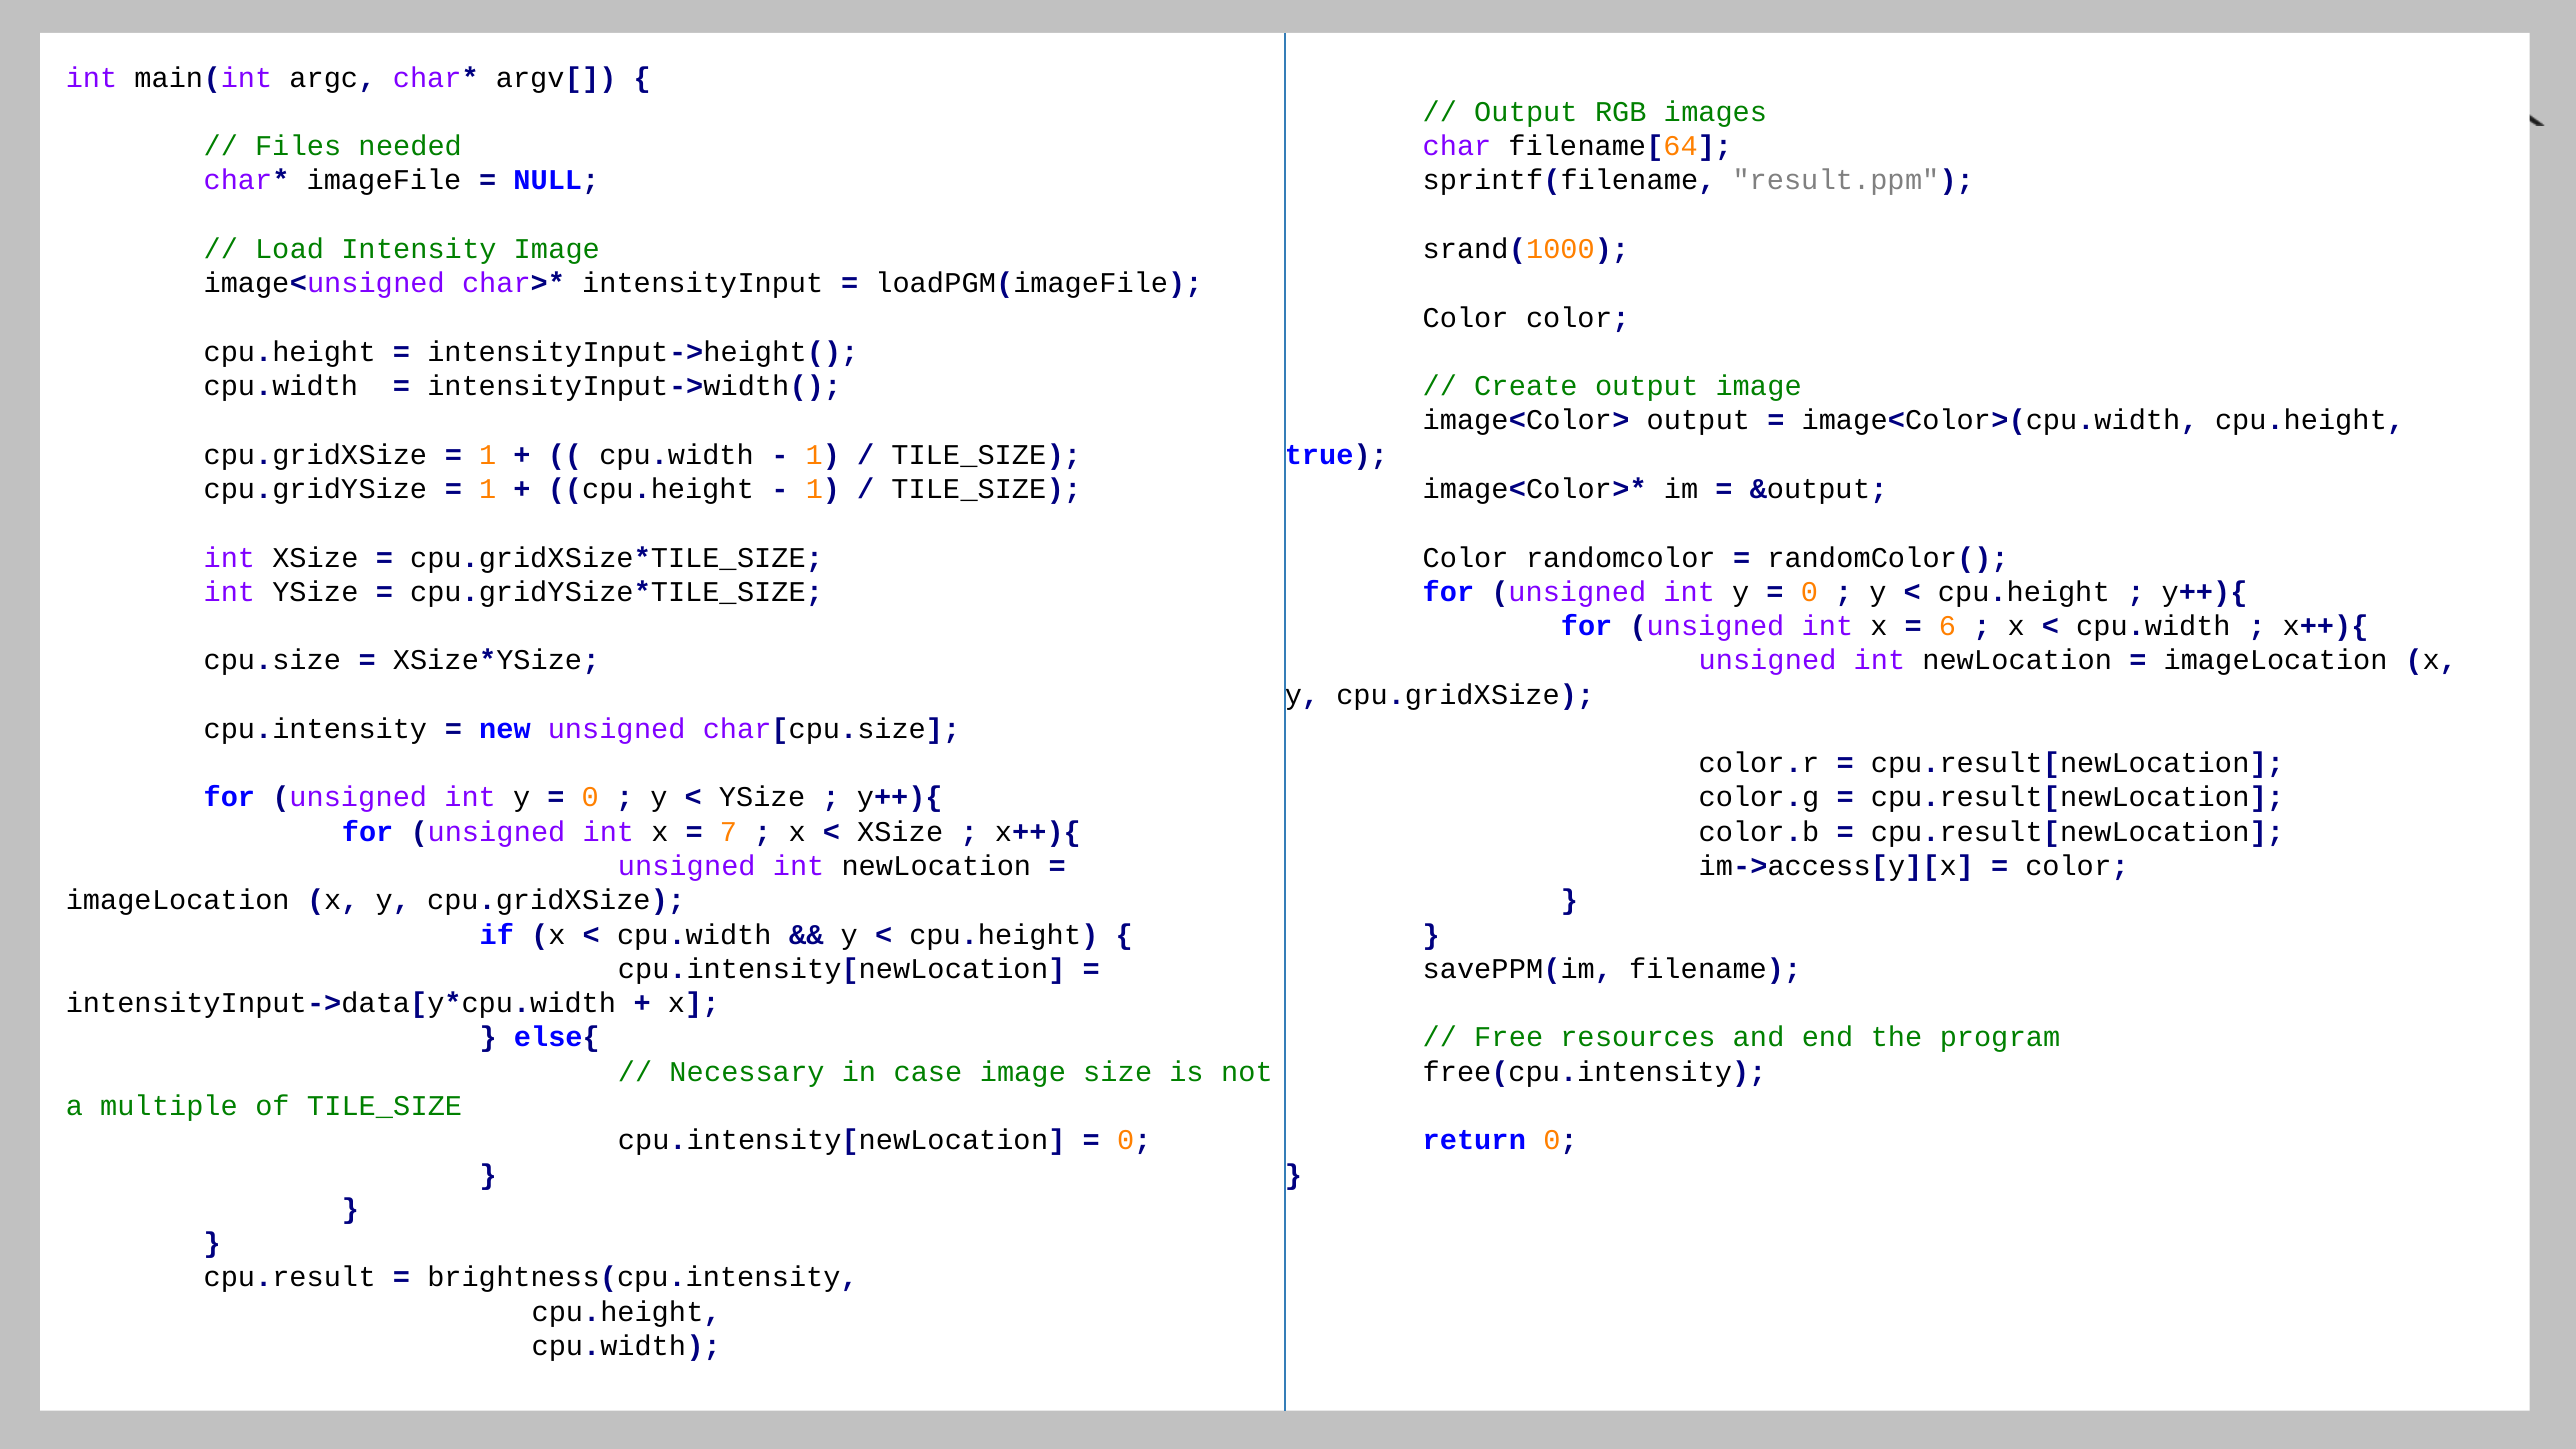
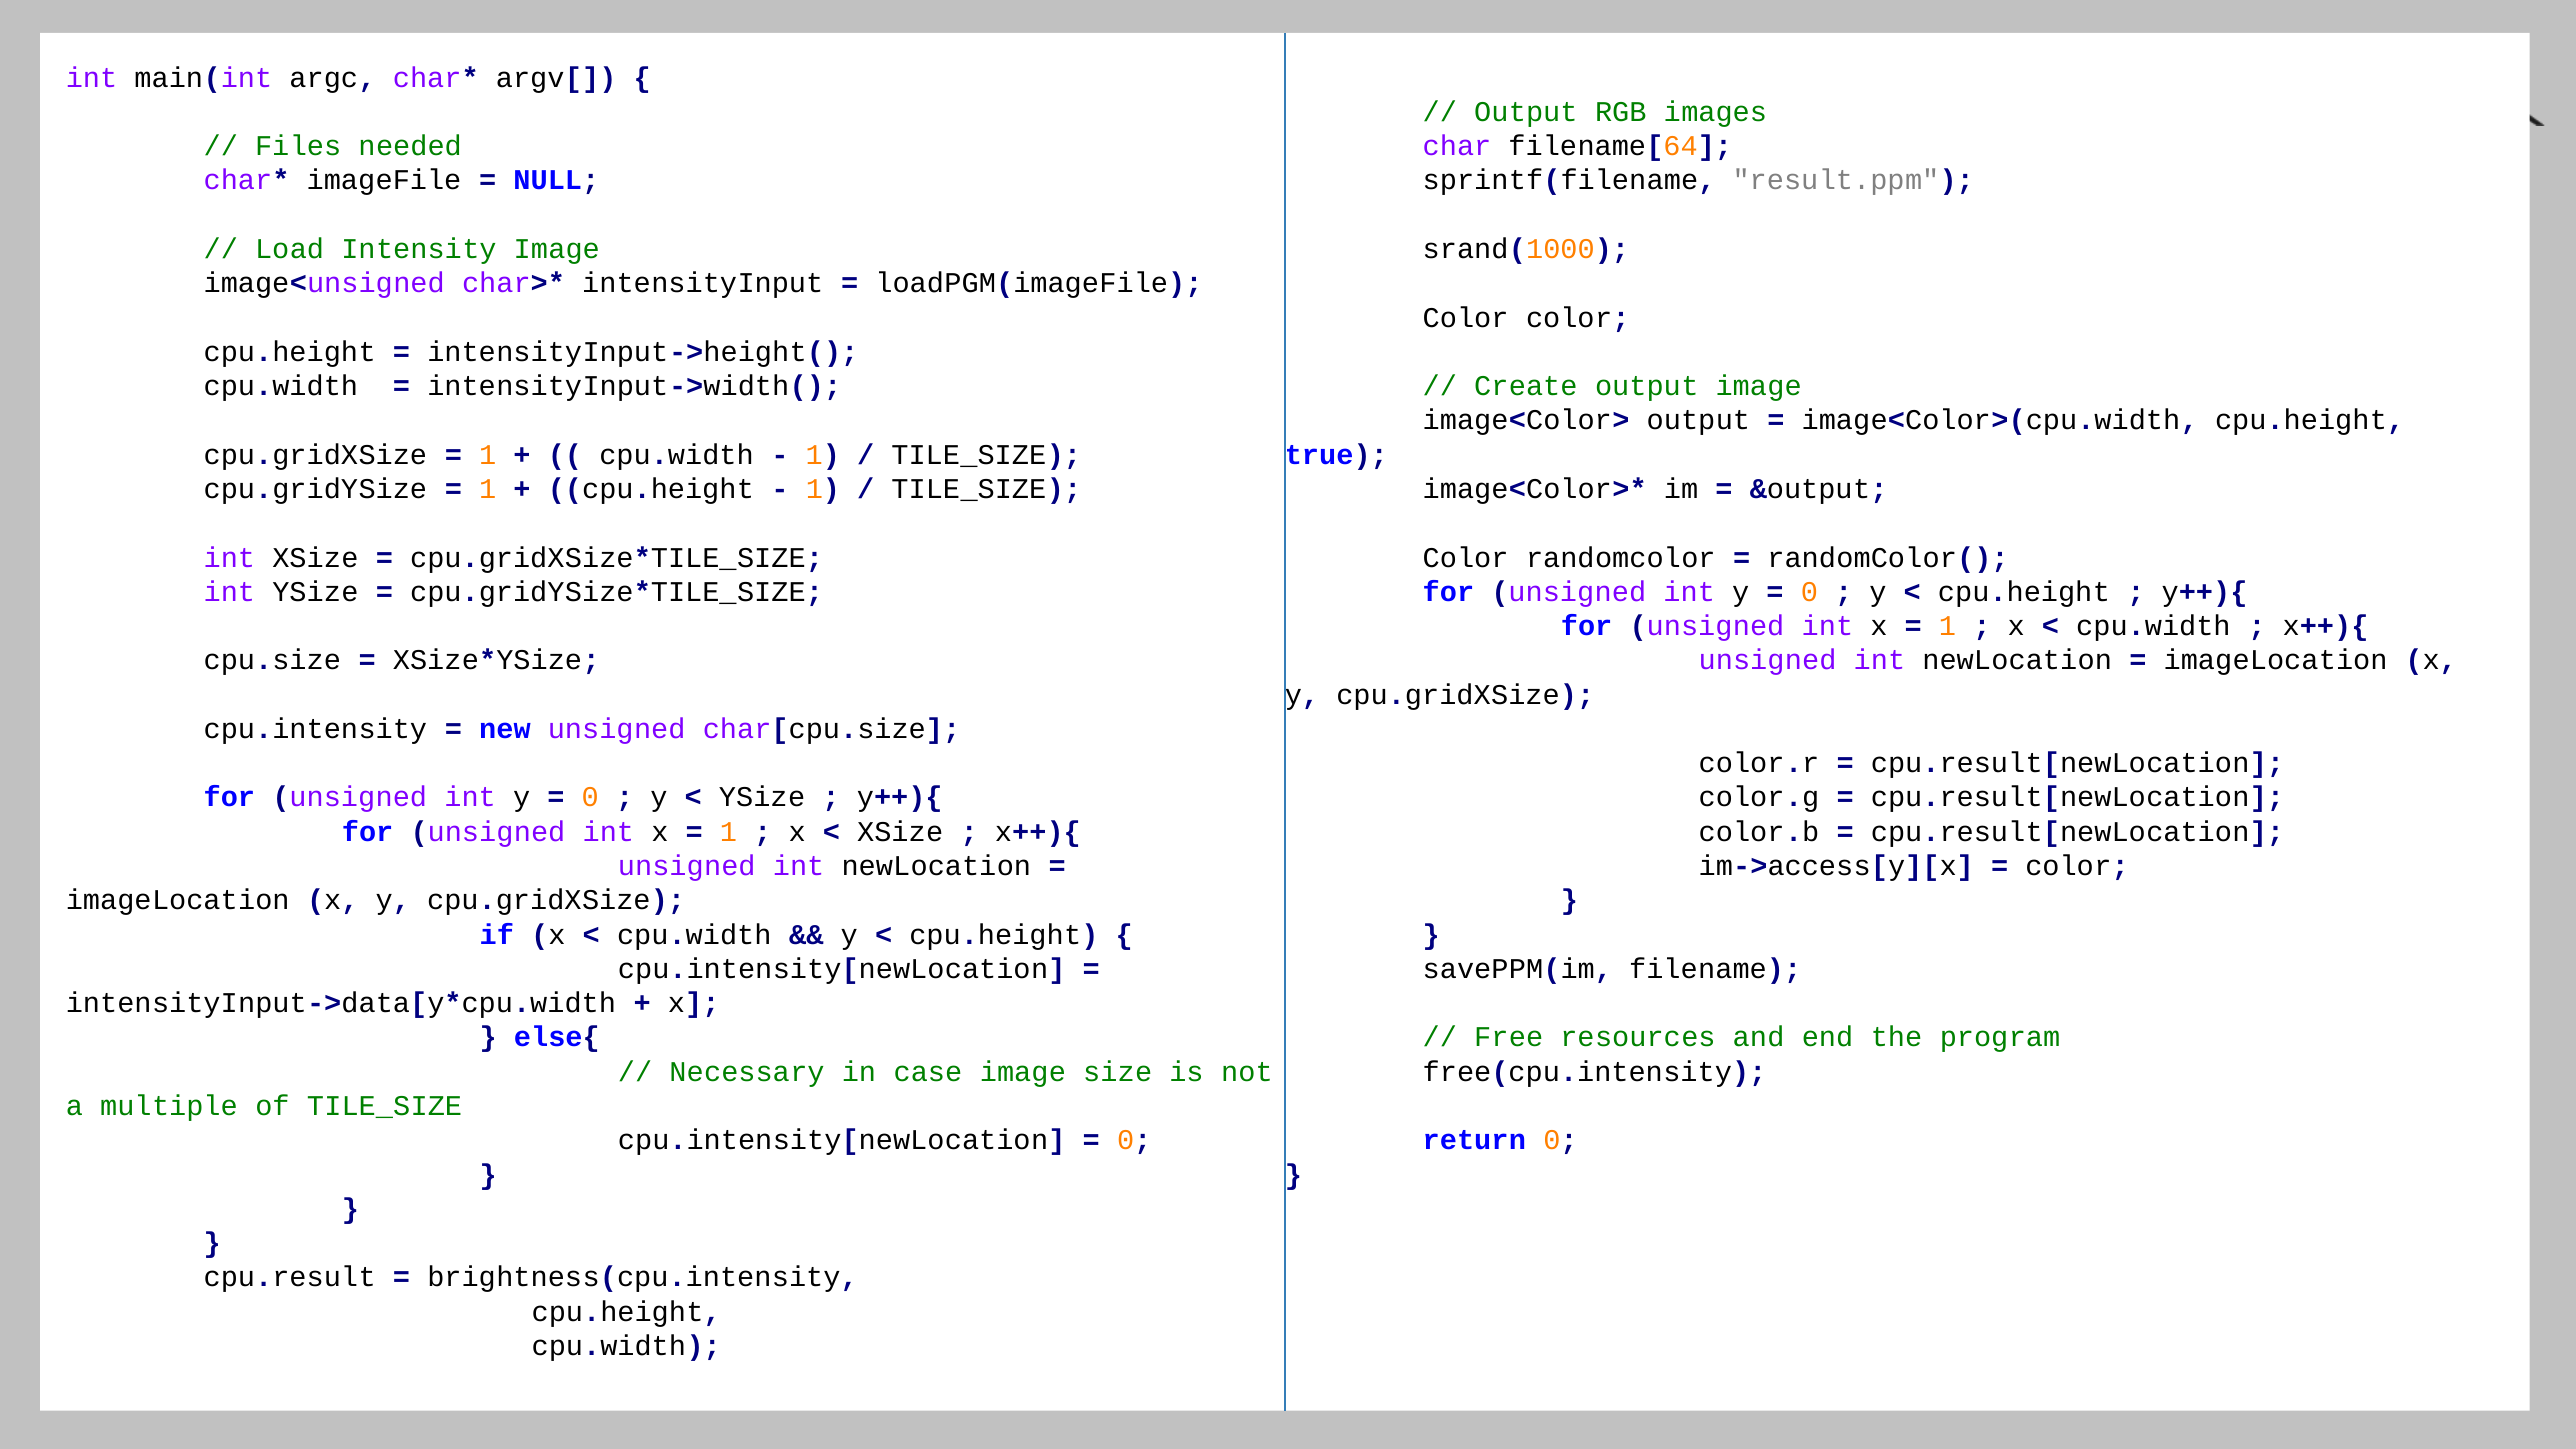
6 at (1948, 626): 6 -> 1
7 at (729, 832): 7 -> 1
